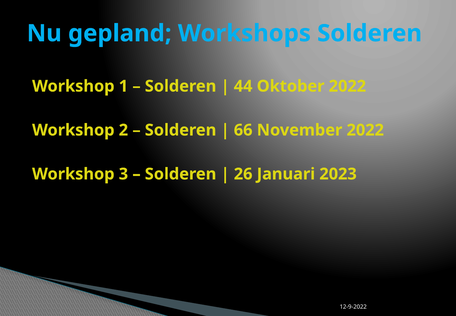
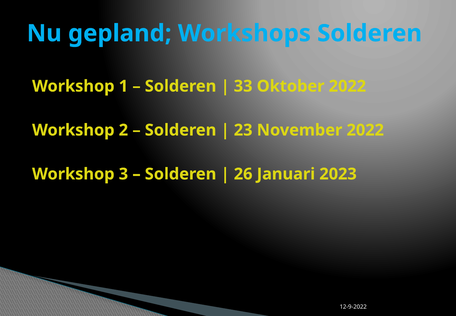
44: 44 -> 33
66: 66 -> 23
